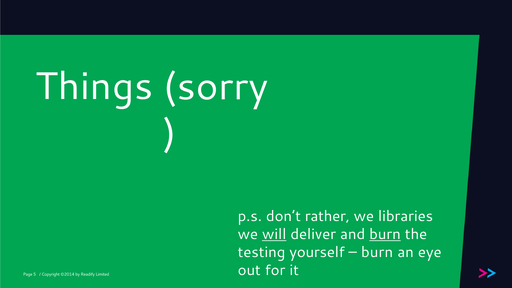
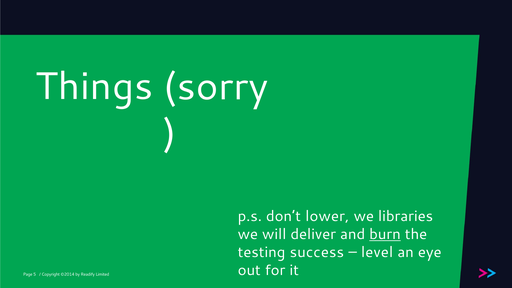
rather: rather -> lower
will underline: present -> none
yourself: yourself -> success
burn at (377, 252): burn -> level
